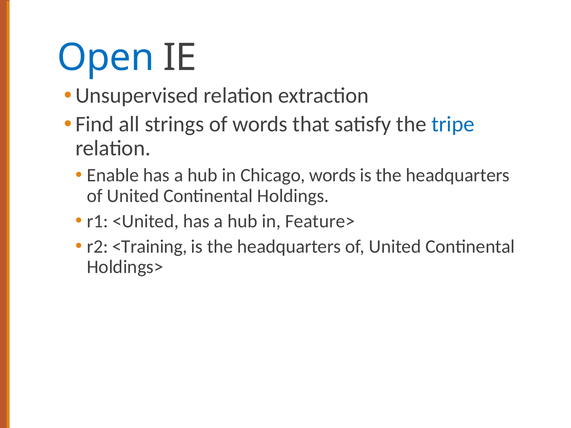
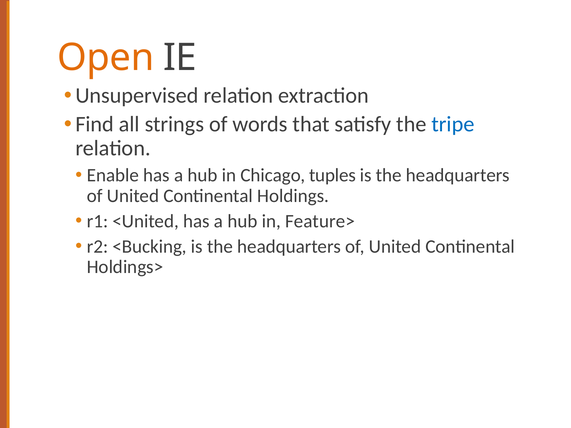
Open colour: blue -> orange
Chicago words: words -> tuples
<Training: <Training -> <Bucking
